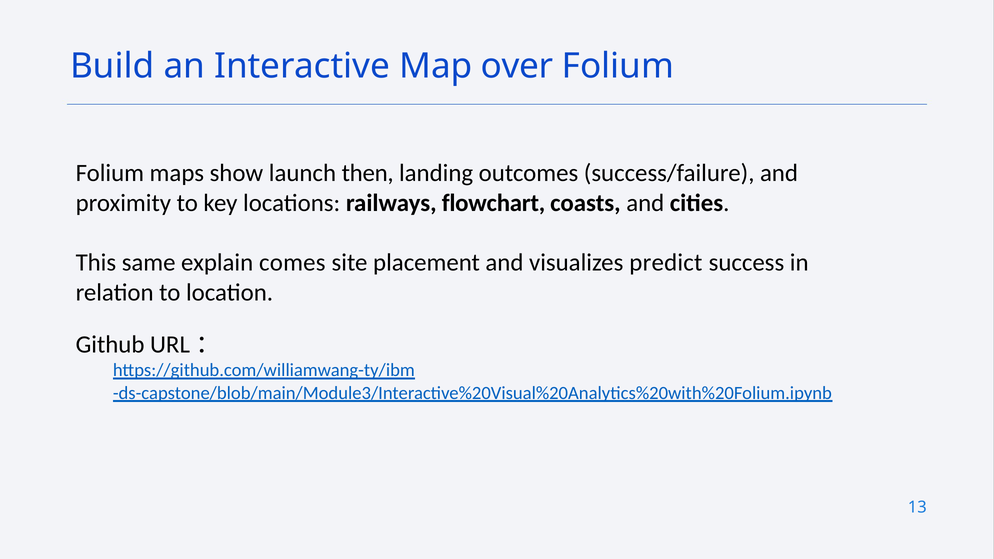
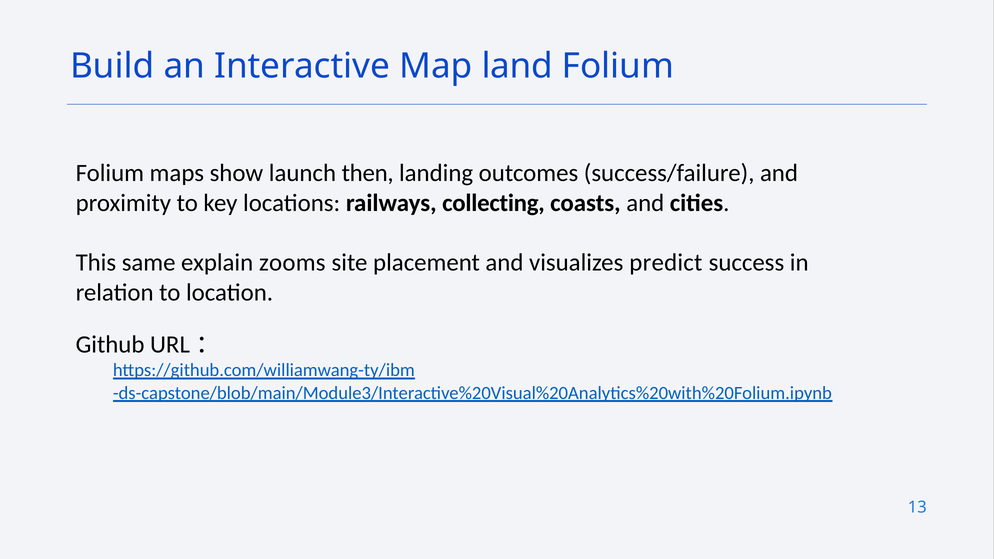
over: over -> land
flowchart: flowchart -> collecting
comes: comes -> zooms
